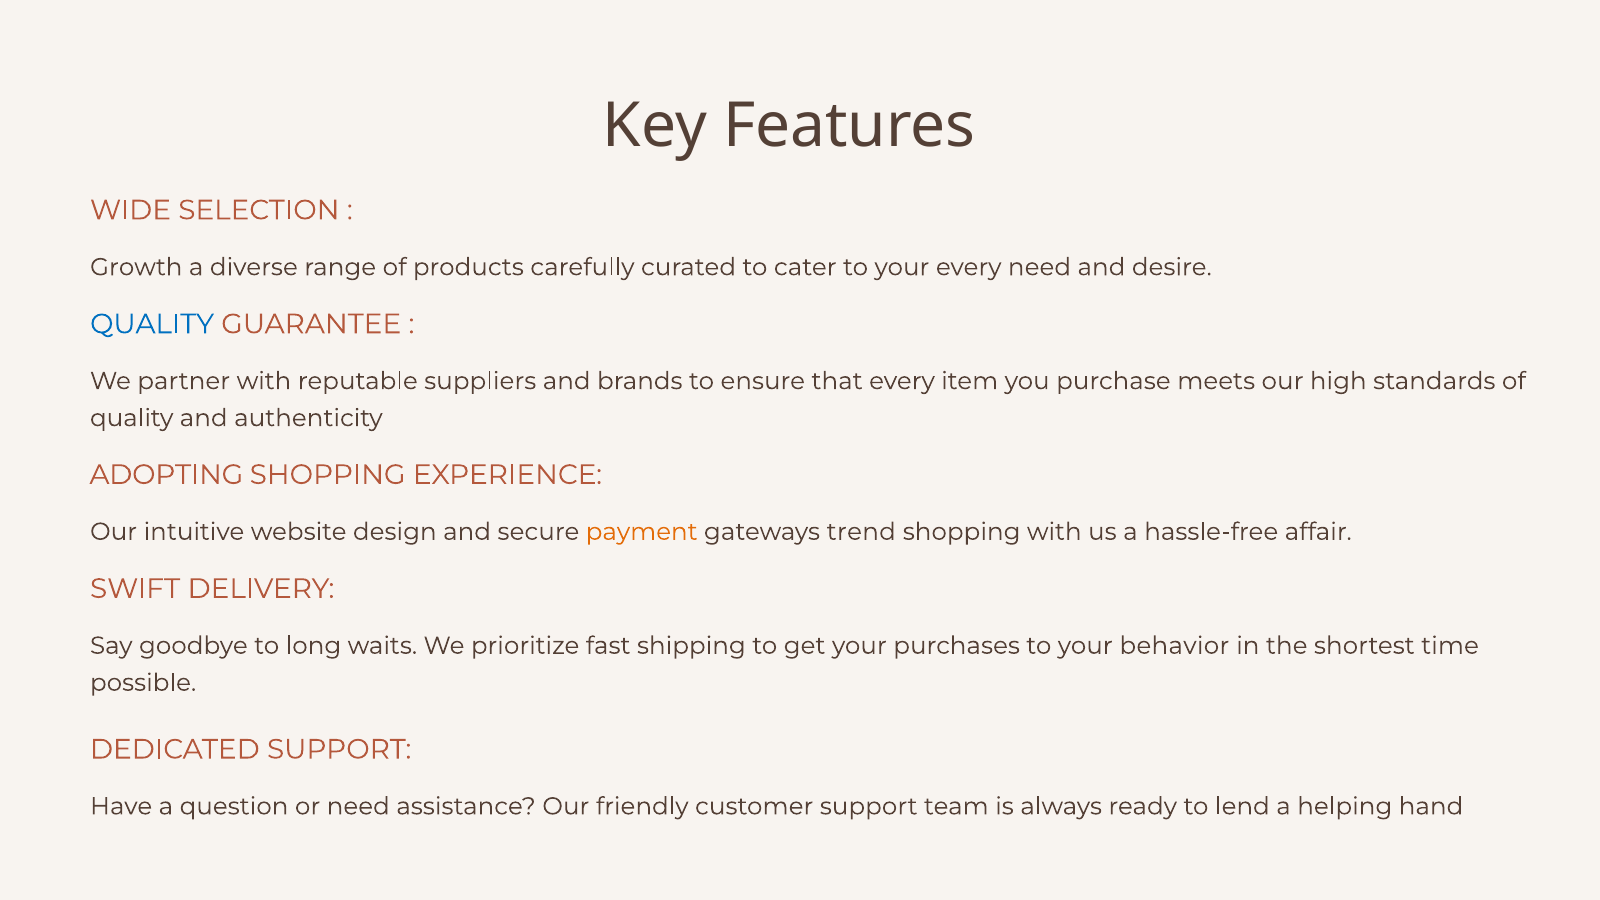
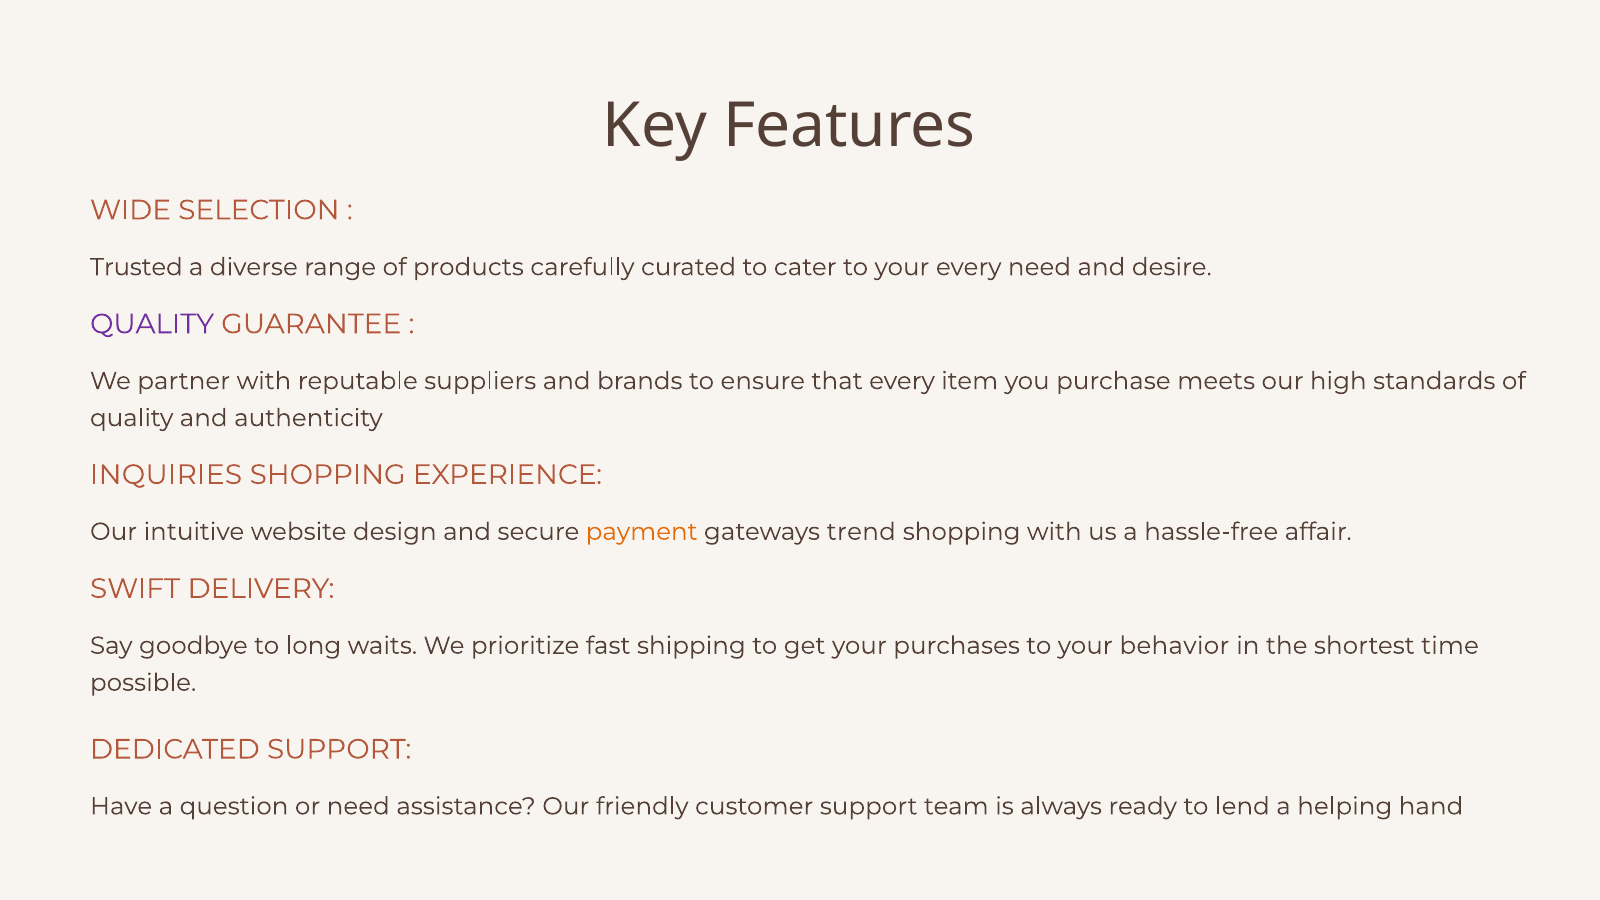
Growth: Growth -> Trusted
QUALITY at (152, 324) colour: blue -> purple
ADOPTING: ADOPTING -> INQUIRIES
